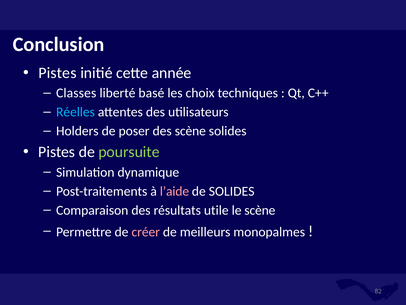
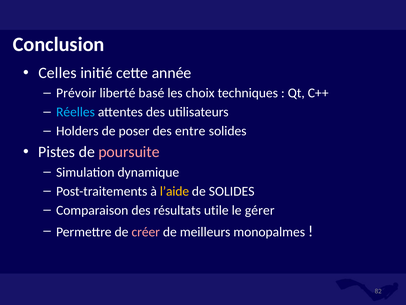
Pistes at (57, 73): Pistes -> Celles
Classes: Classes -> Prévoir
des scène: scène -> entre
poursuite colour: light green -> pink
l’aide colour: pink -> yellow
le scène: scène -> gérer
